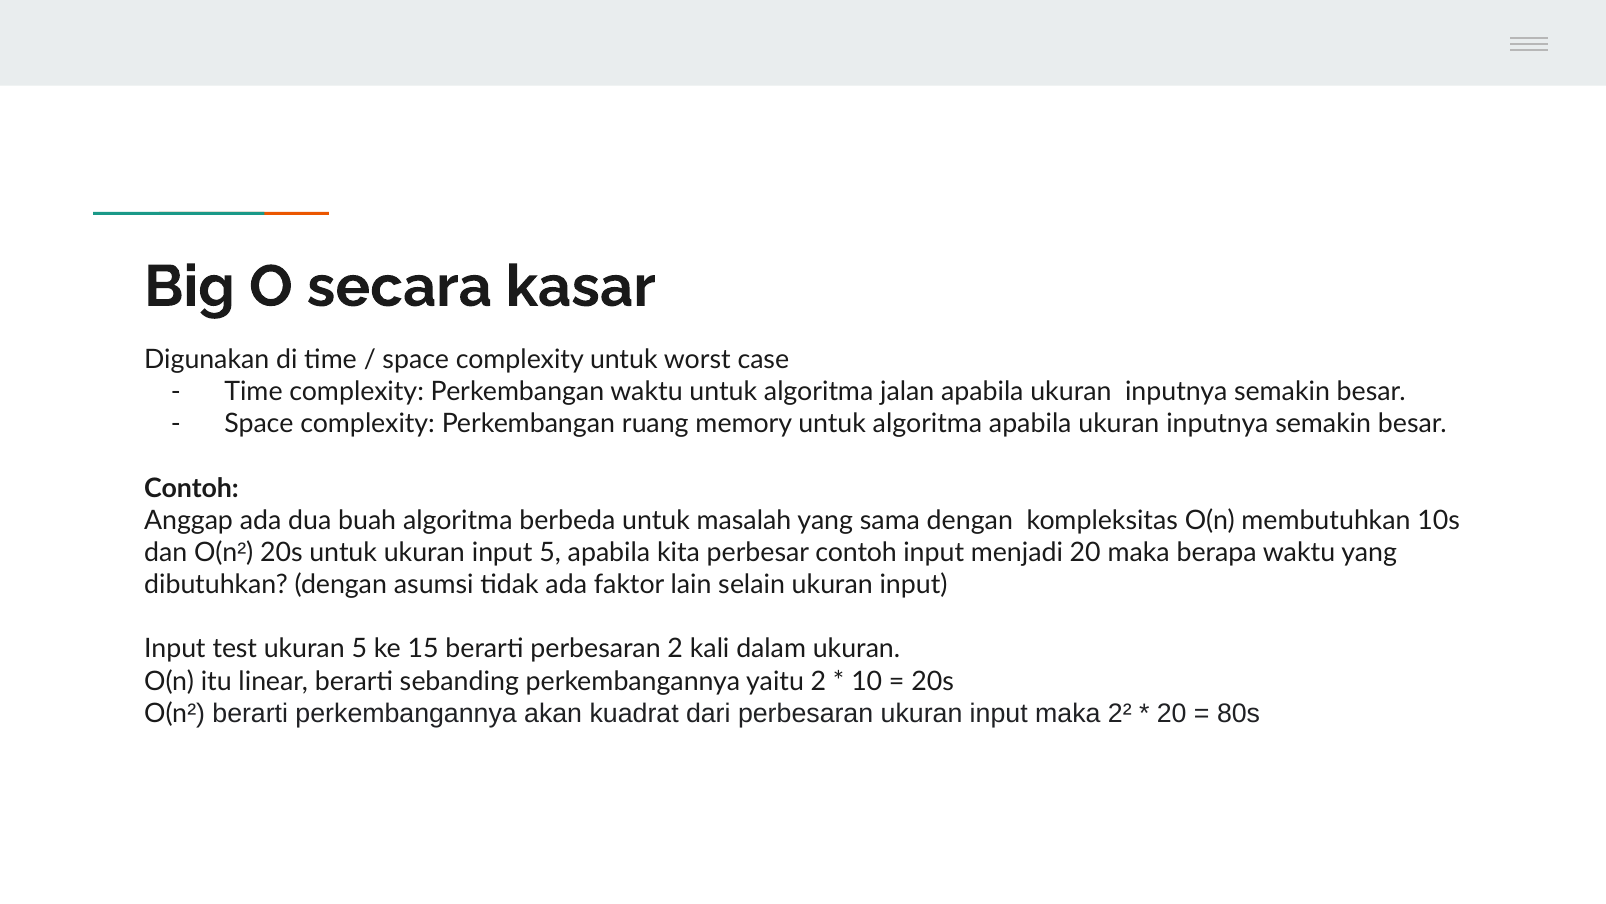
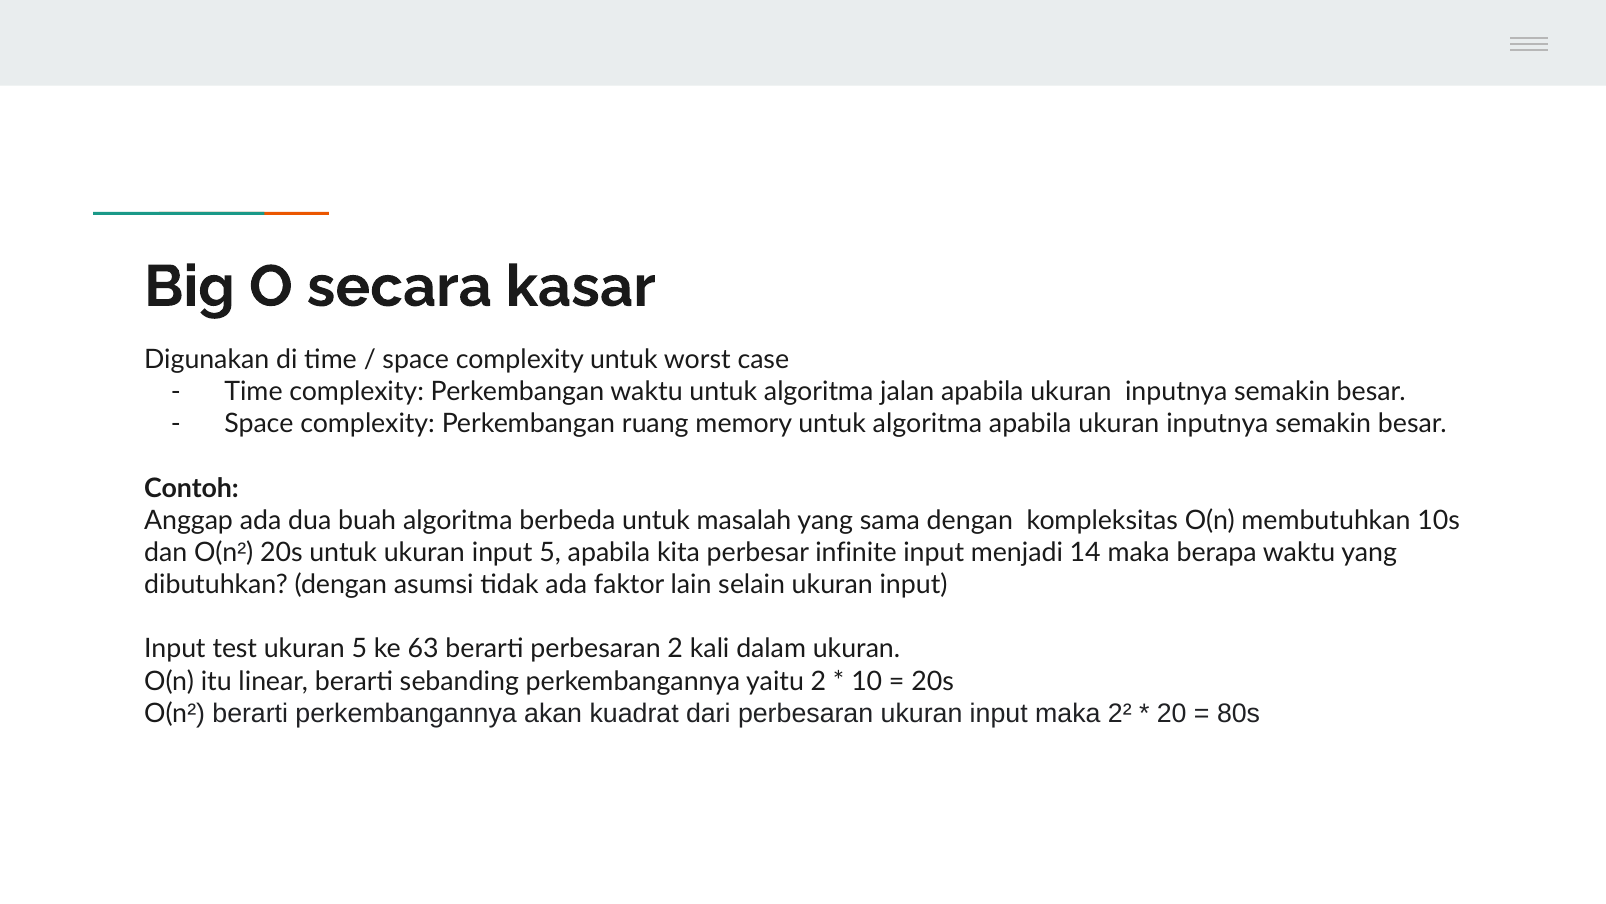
perbesar contoh: contoh -> infinite
menjadi 20: 20 -> 14
15: 15 -> 63
